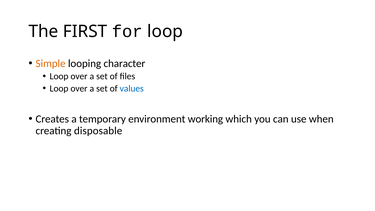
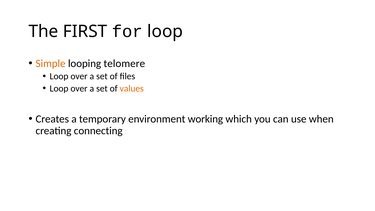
character: character -> telomere
values colour: blue -> orange
disposable: disposable -> connecting
